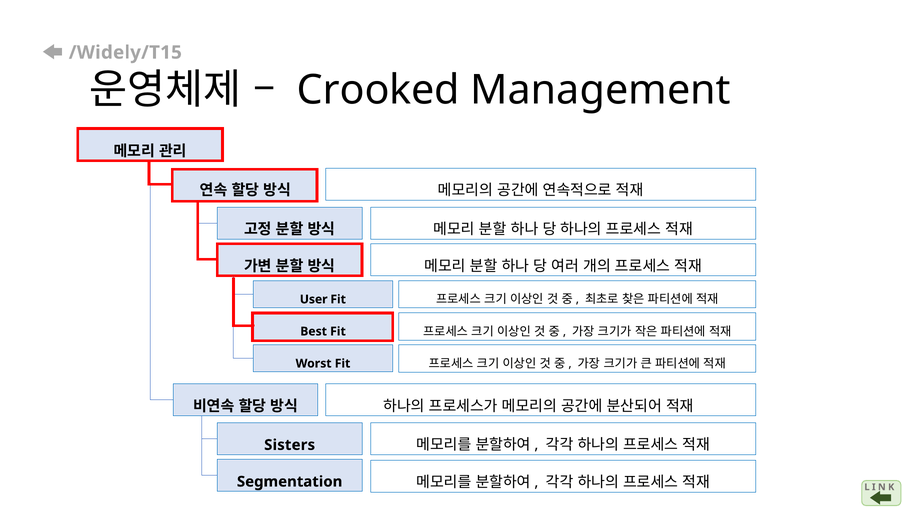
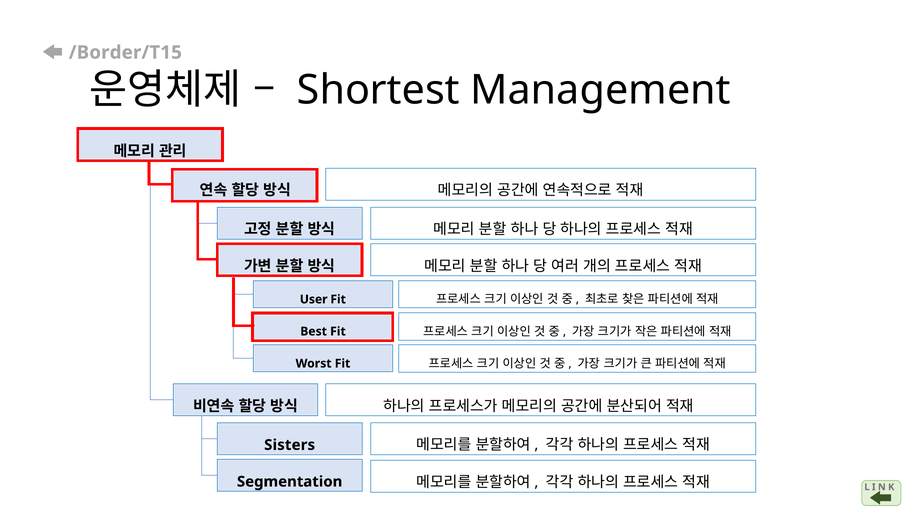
/Widely/T15: /Widely/T15 -> /Border/T15
Crooked: Crooked -> Shortest
